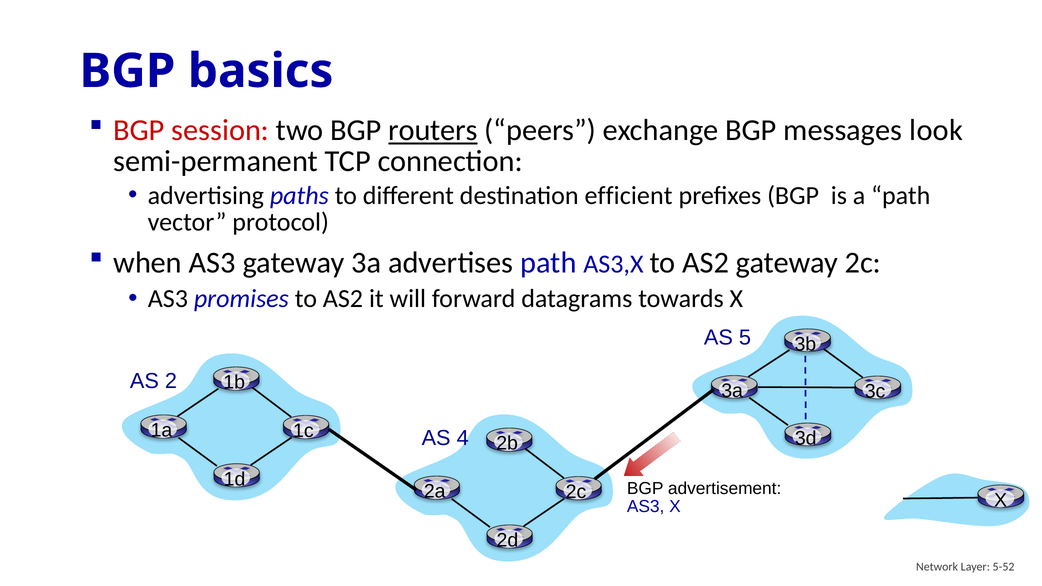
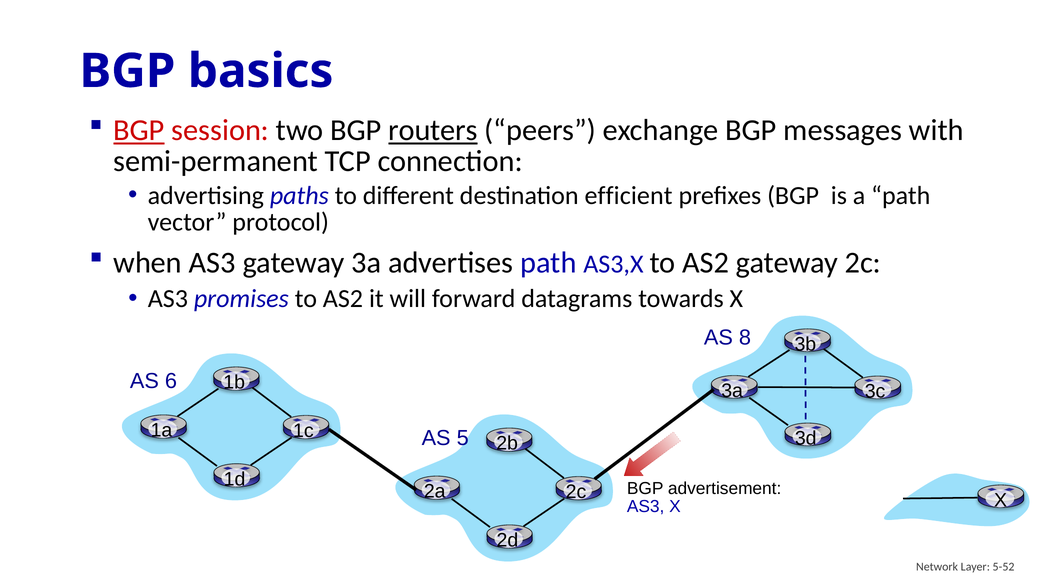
BGP at (139, 130) underline: none -> present
look: look -> with
5: 5 -> 8
2: 2 -> 6
4: 4 -> 5
